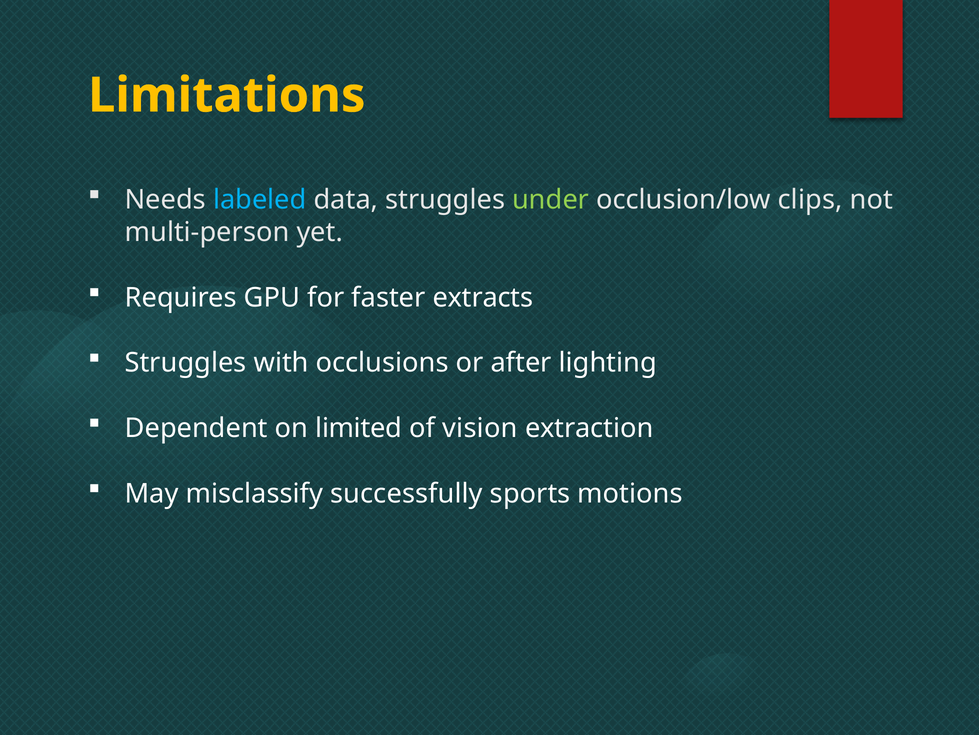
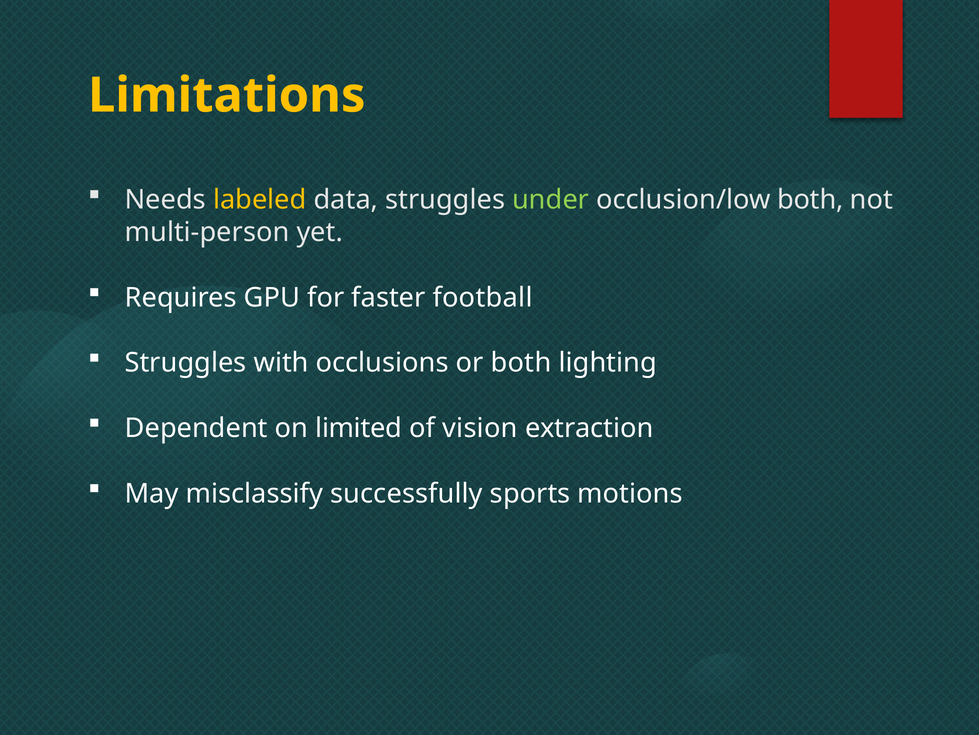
labeled colour: light blue -> yellow
occlusion/low clips: clips -> both
extracts: extracts -> football
or after: after -> both
